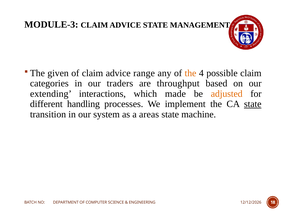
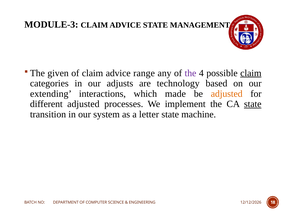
the at (190, 73) colour: orange -> purple
claim at (251, 73) underline: none -> present
traders: traders -> adjusts
throughput: throughput -> technology
different handling: handling -> adjusted
areas: areas -> letter
